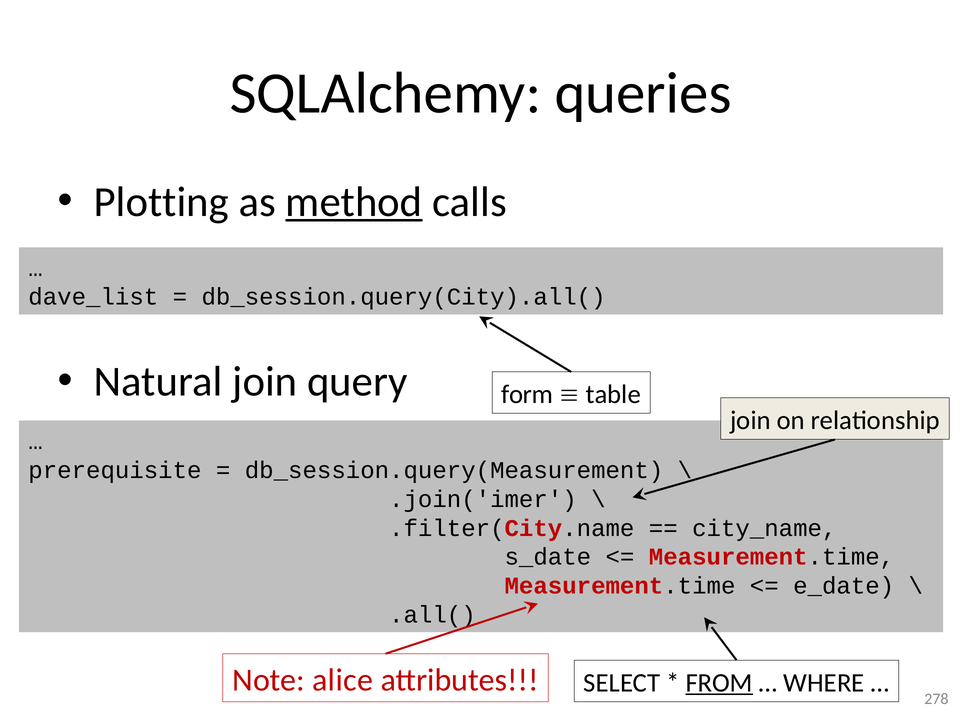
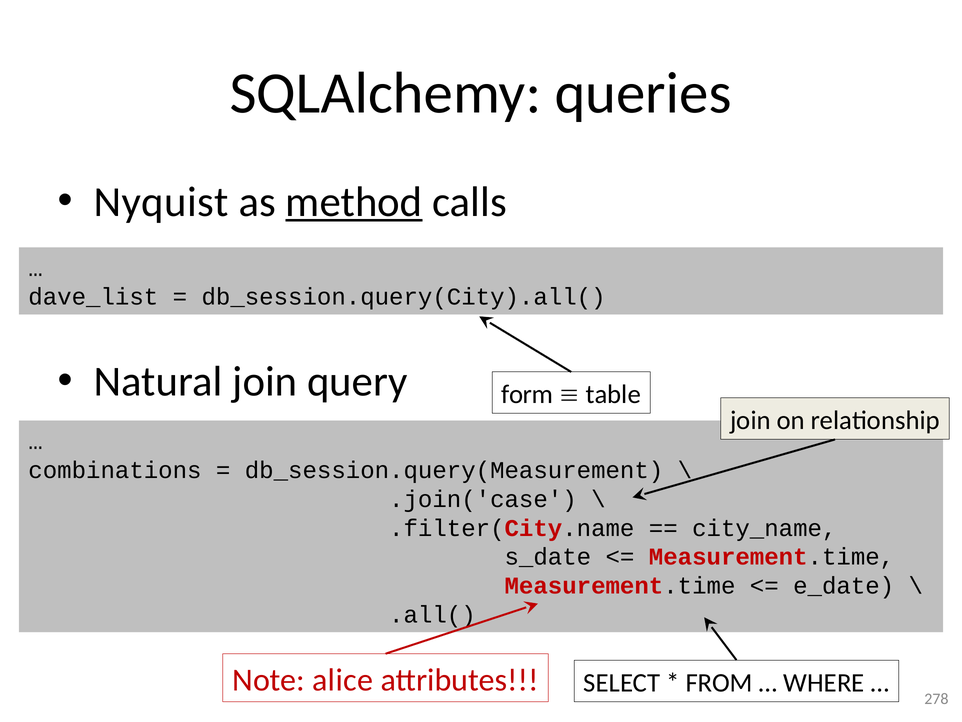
Plotting: Plotting -> Nyquist
prerequisite: prerequisite -> combinations
.join('imer: .join('imer -> .join('case
FROM underline: present -> none
